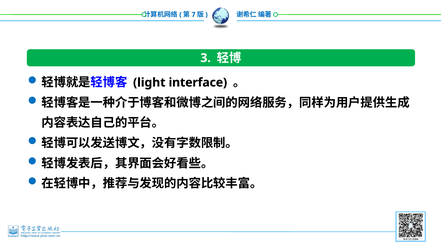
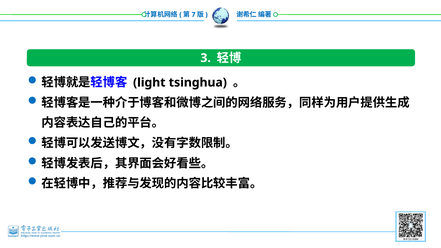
interface: interface -> tsinghua
